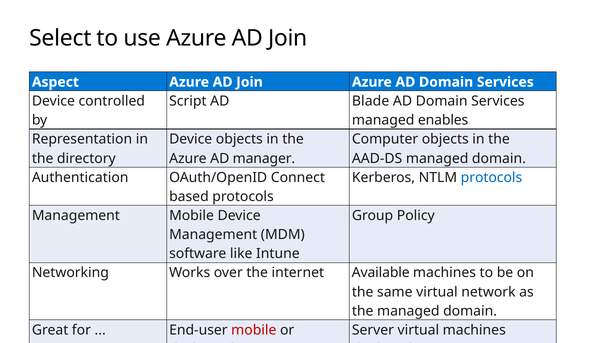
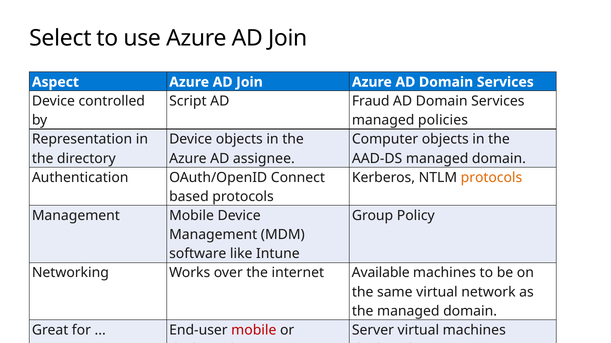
Blade: Blade -> Fraud
enables: enables -> policies
manager: manager -> assignee
protocols at (491, 178) colour: blue -> orange
